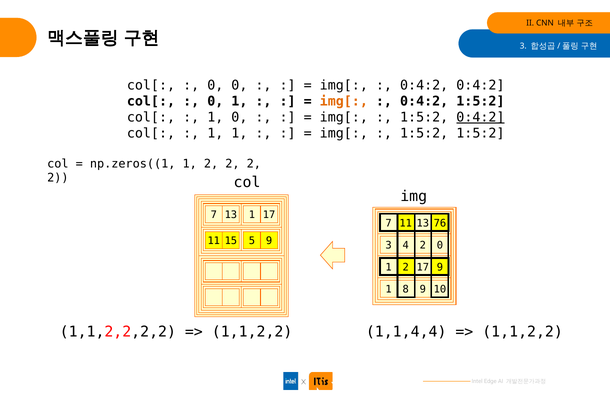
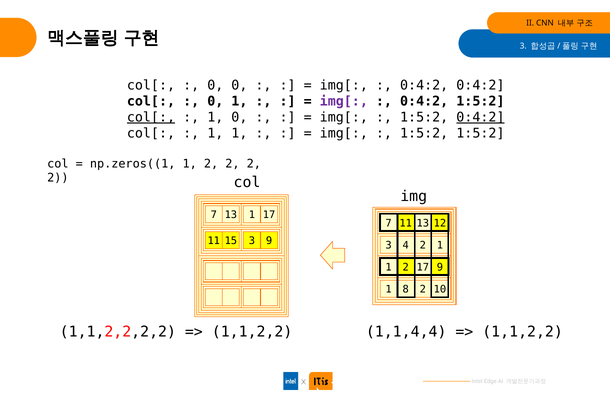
img[ at (344, 101) colour: orange -> purple
col[ at (151, 117) underline: none -> present
76: 76 -> 12
15 5: 5 -> 3
2 0: 0 -> 1
8 9: 9 -> 2
